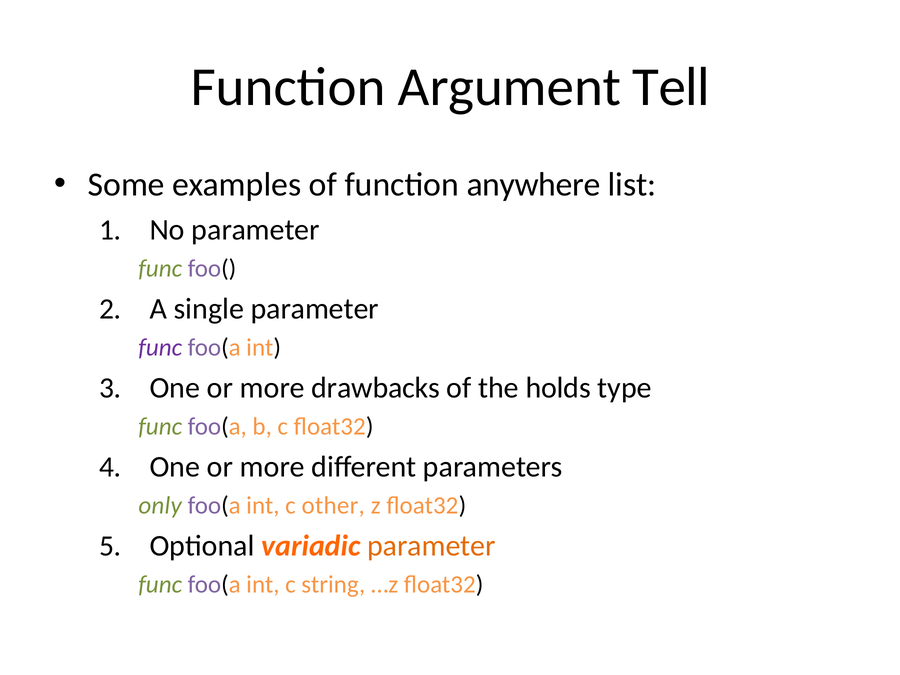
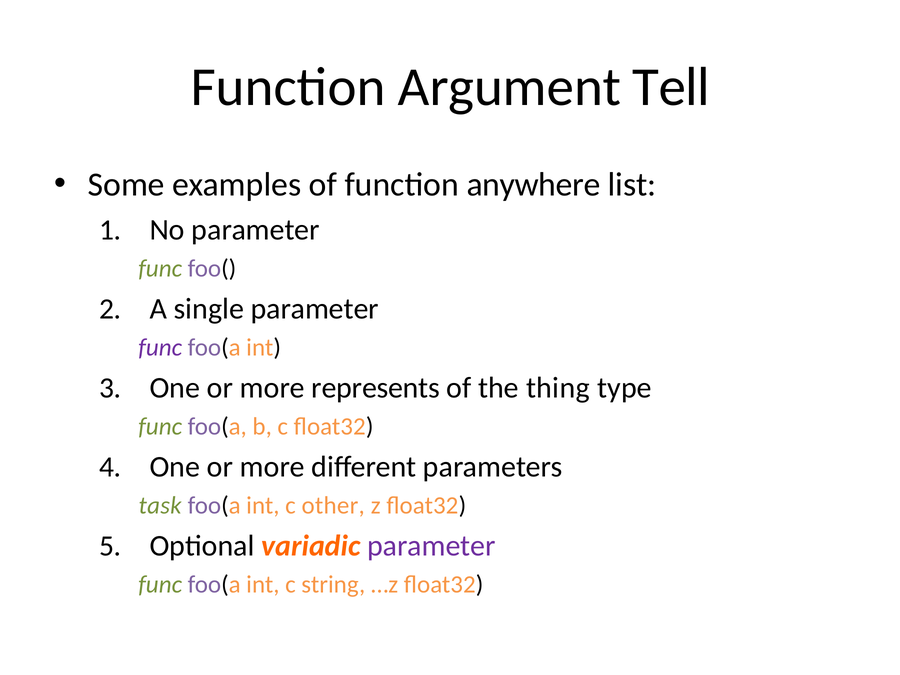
drawbacks: drawbacks -> represents
holds: holds -> thing
only: only -> task
parameter at (431, 546) colour: orange -> purple
